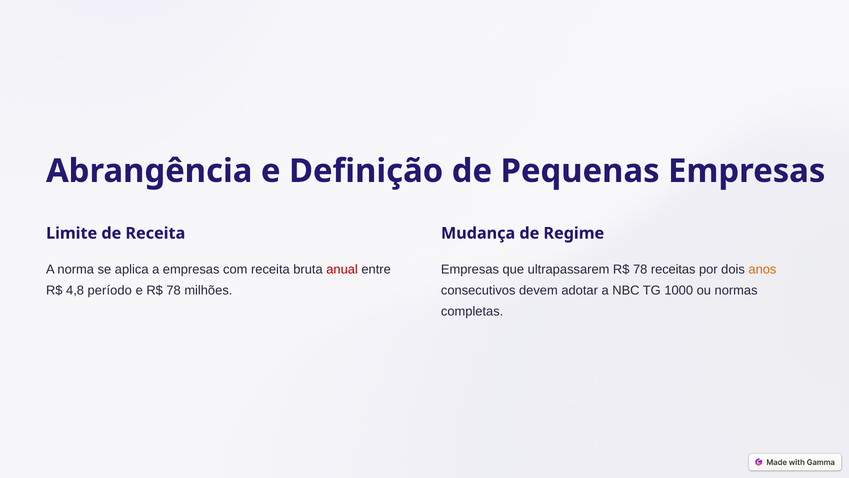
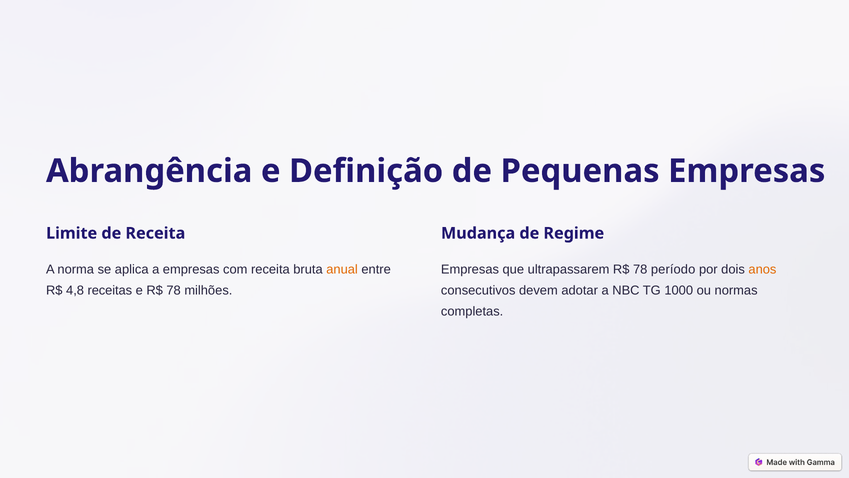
anual colour: red -> orange
receitas: receitas -> período
período: período -> receitas
